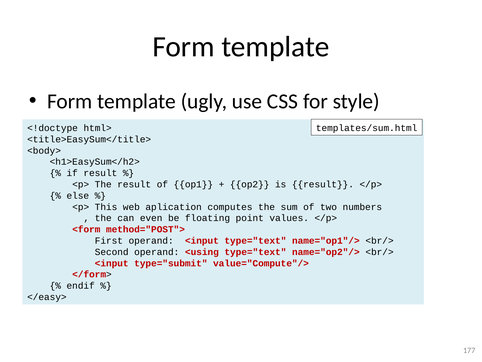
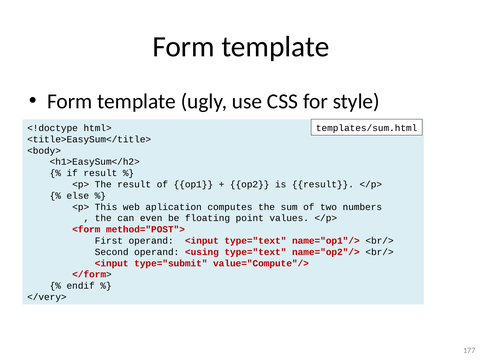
</easy>: </easy> -> </very>
